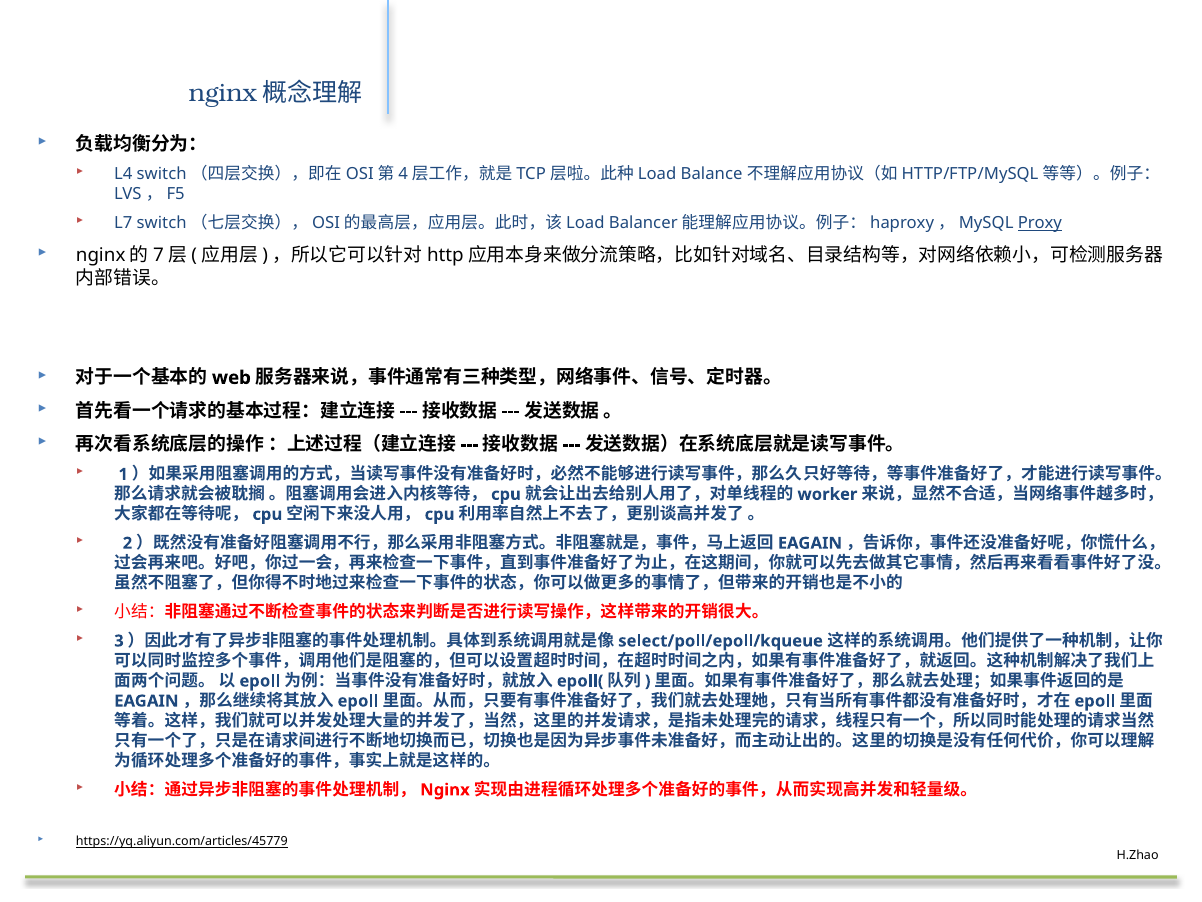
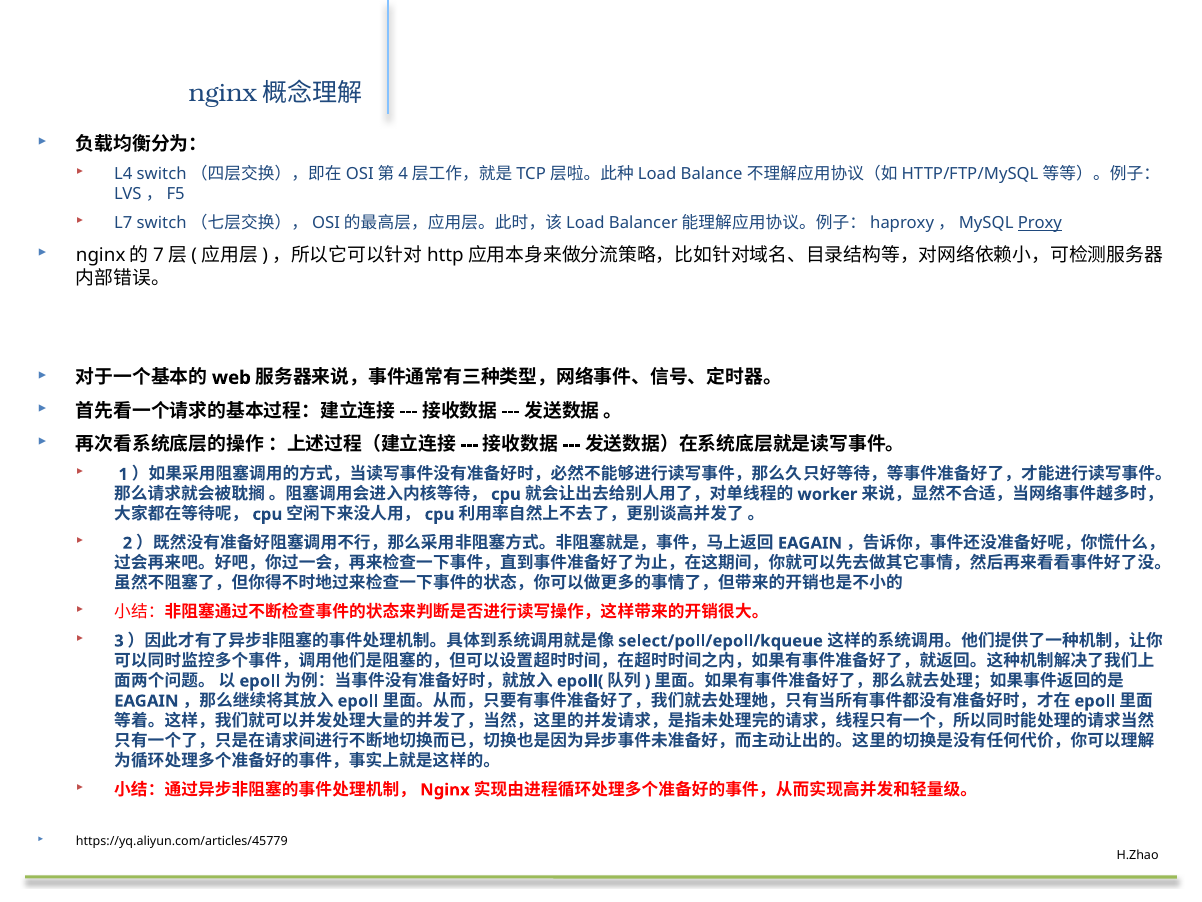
https://yq.aliyun.com/articles/45779 underline: present -> none
